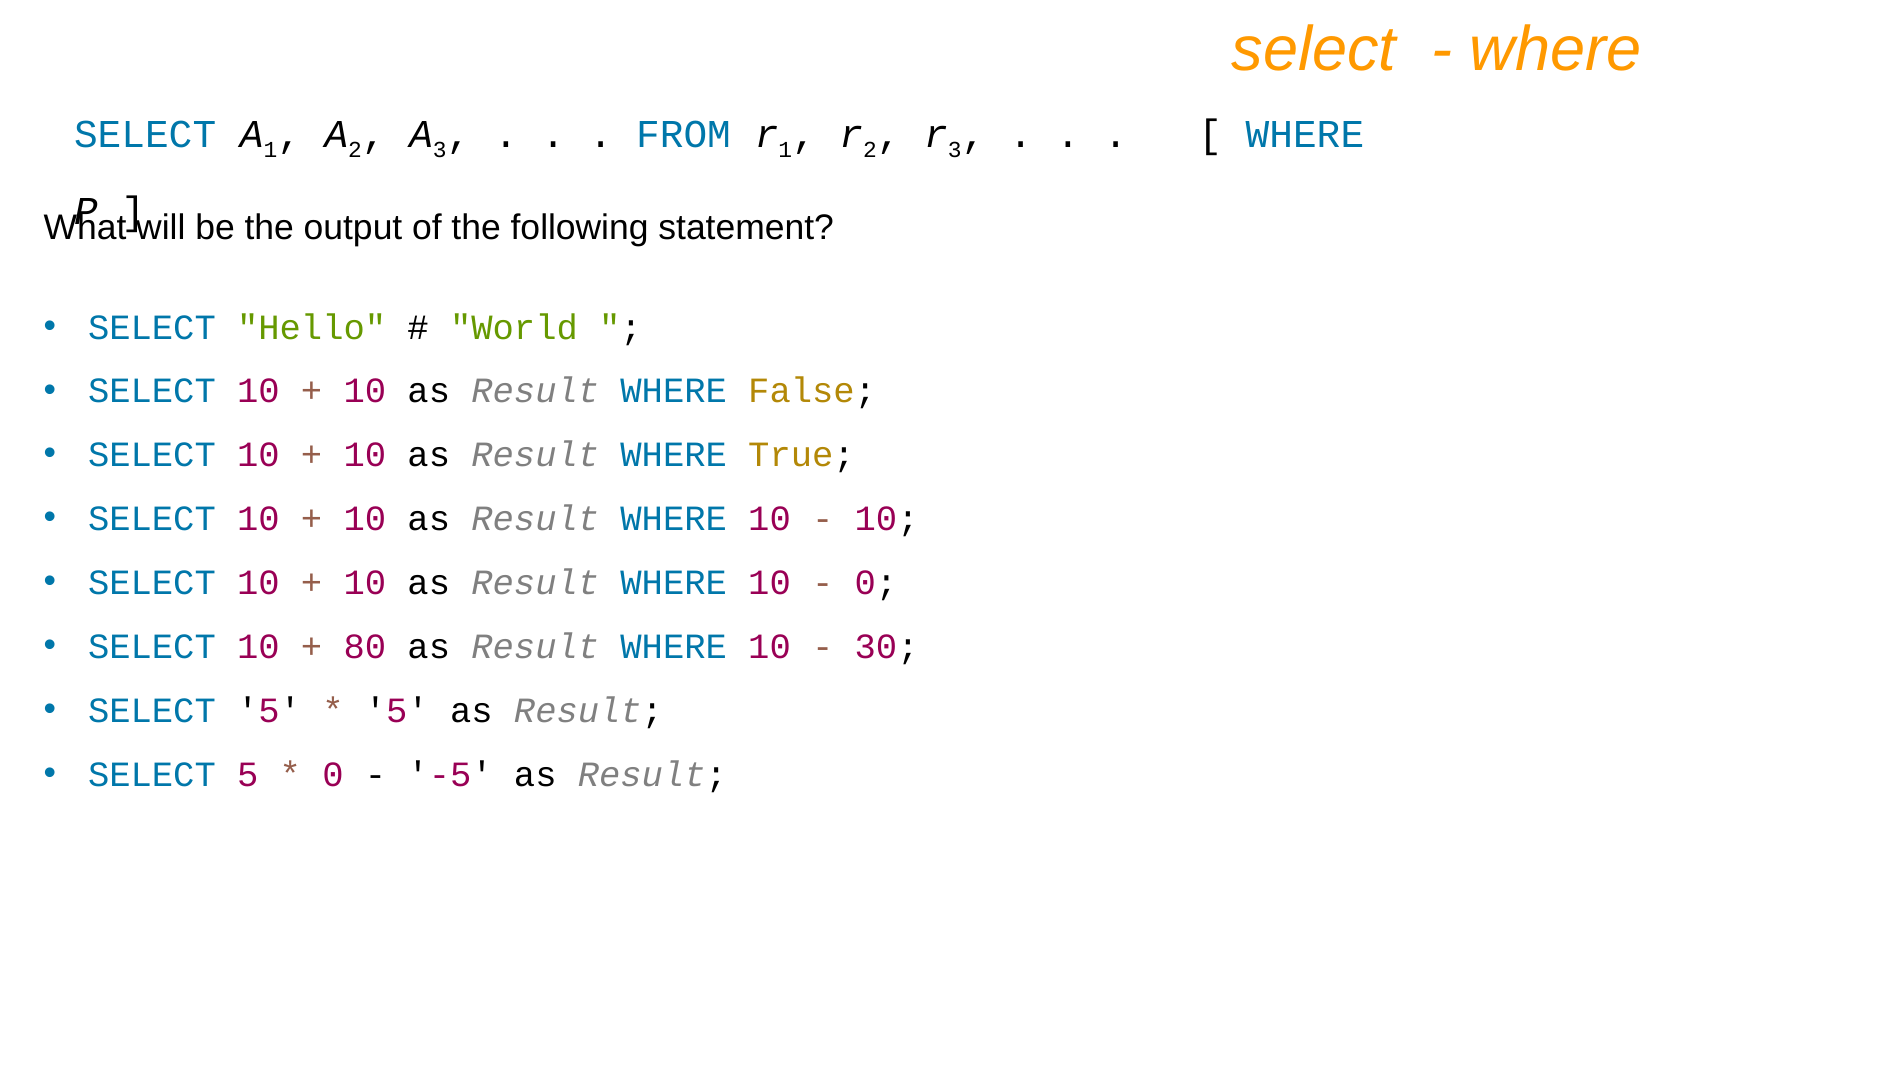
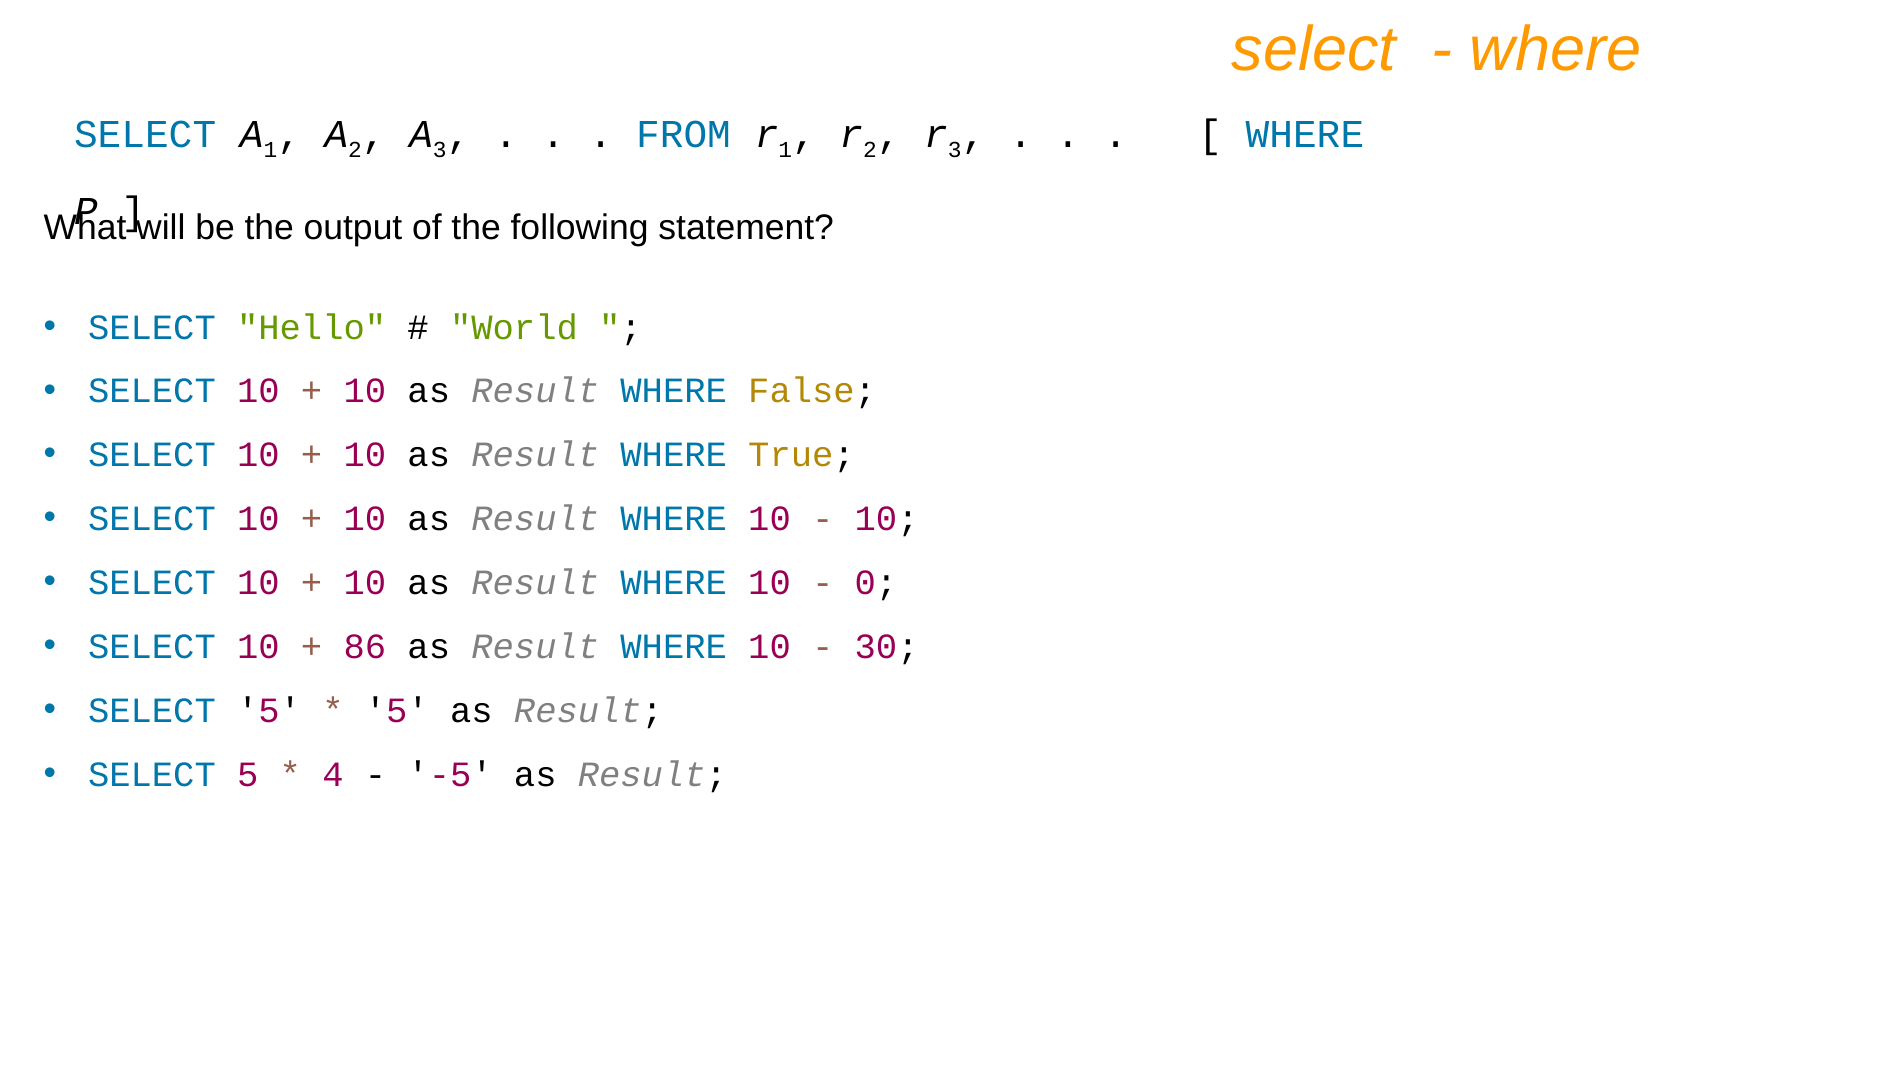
80: 80 -> 86
0 at (333, 774): 0 -> 4
